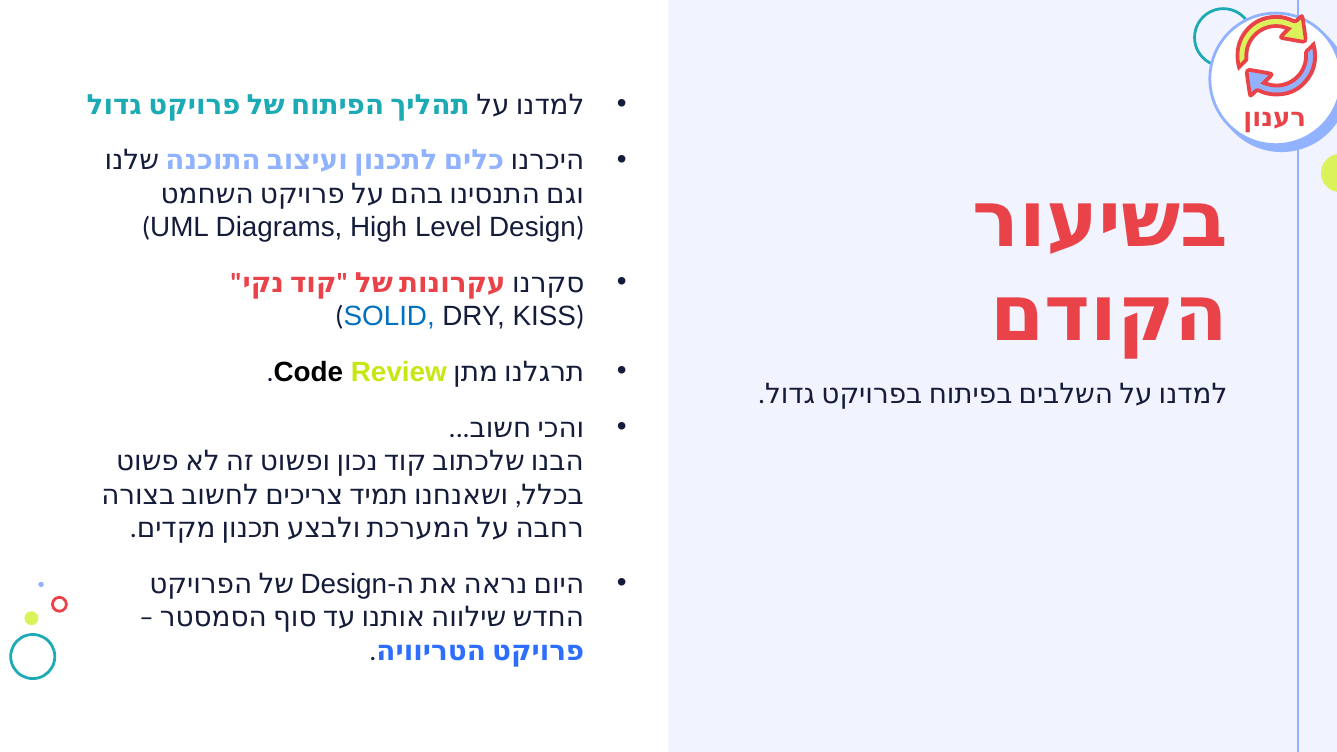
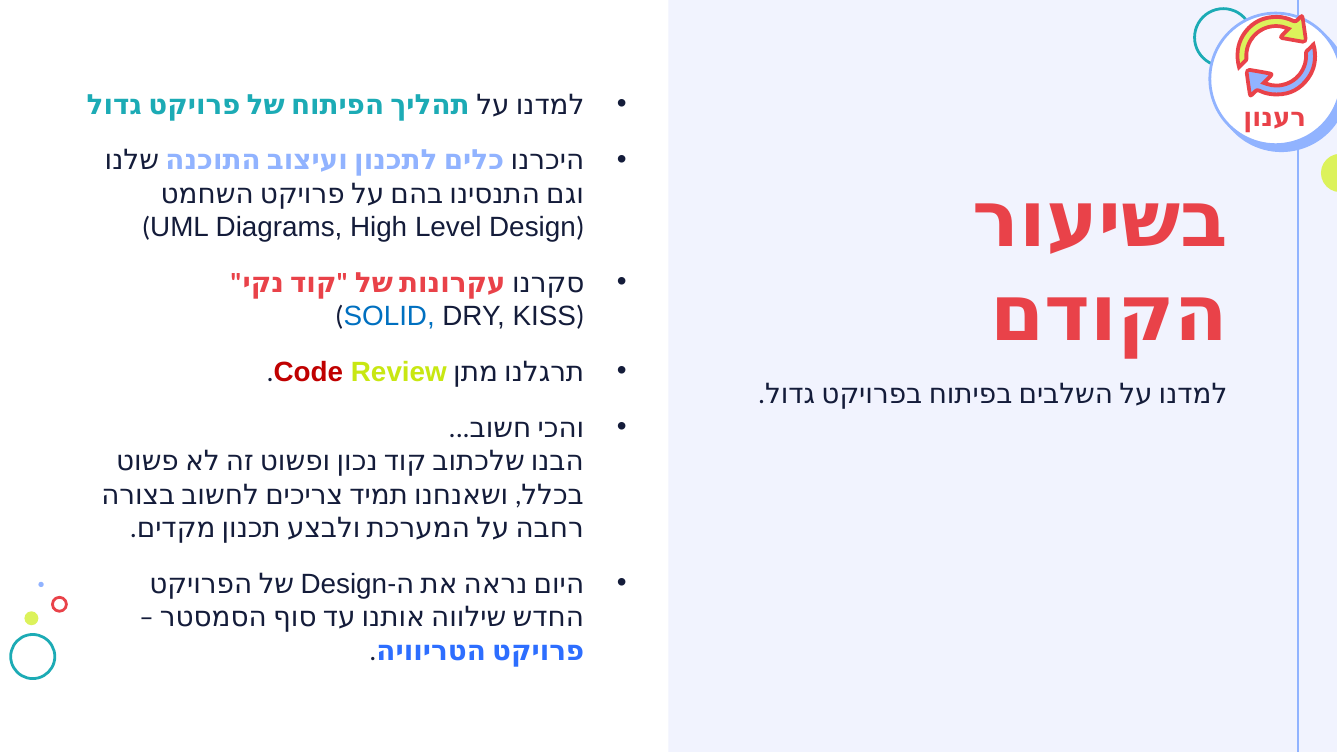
Code colour: black -> red
